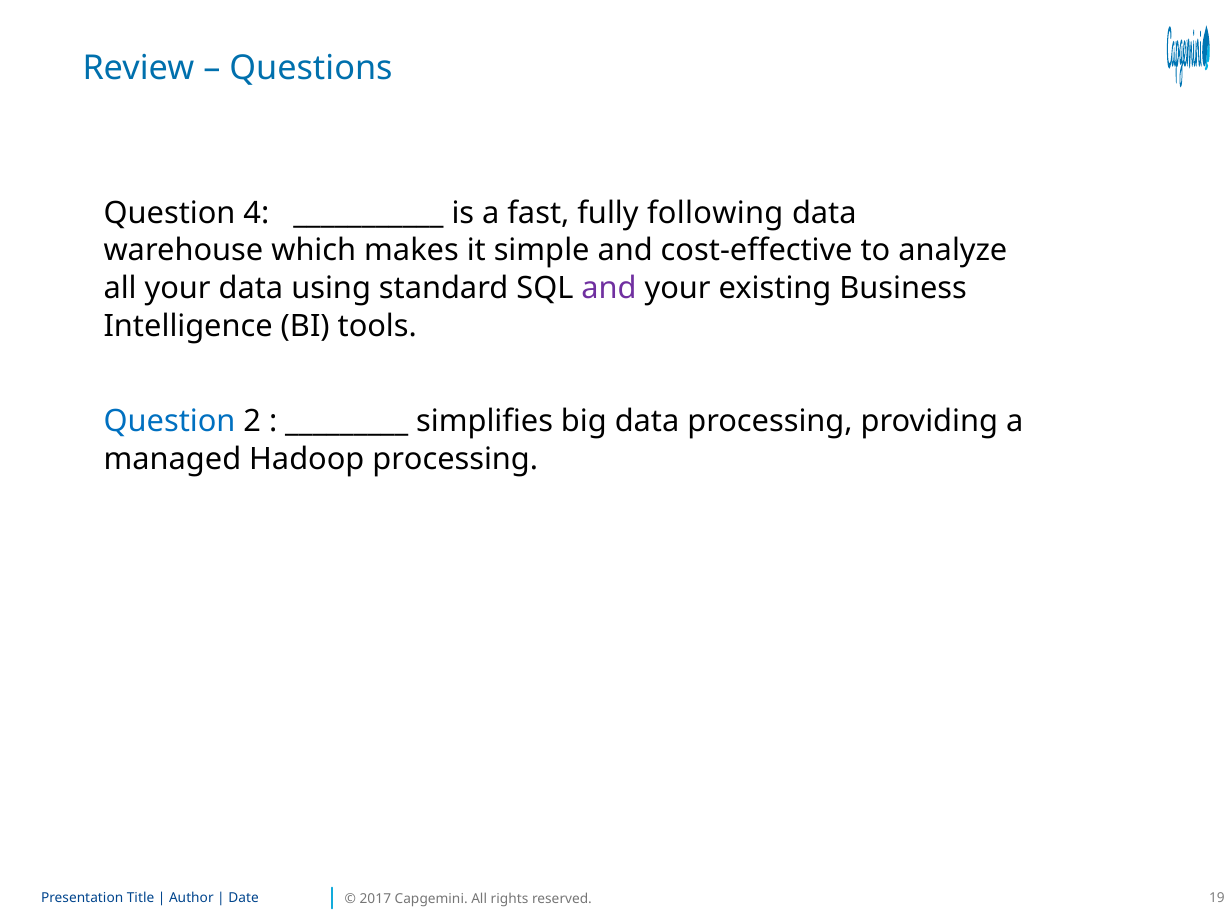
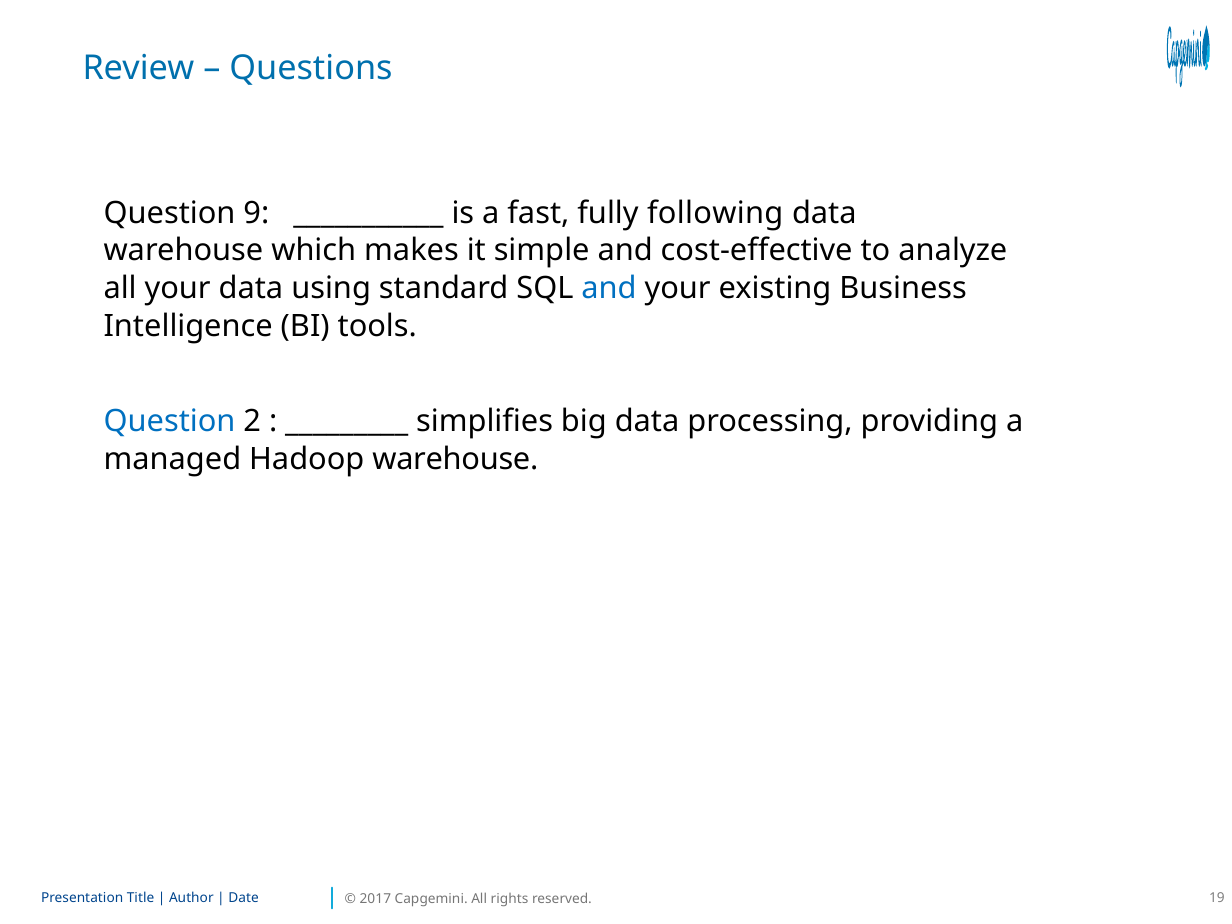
4: 4 -> 9
and at (609, 288) colour: purple -> blue
Hadoop processing: processing -> warehouse
